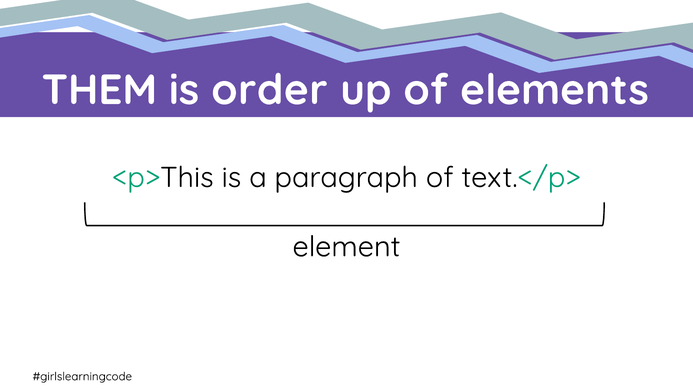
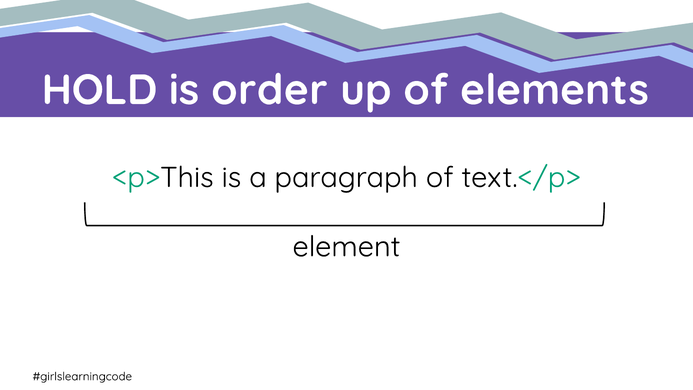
THEM: THEM -> HOLD
